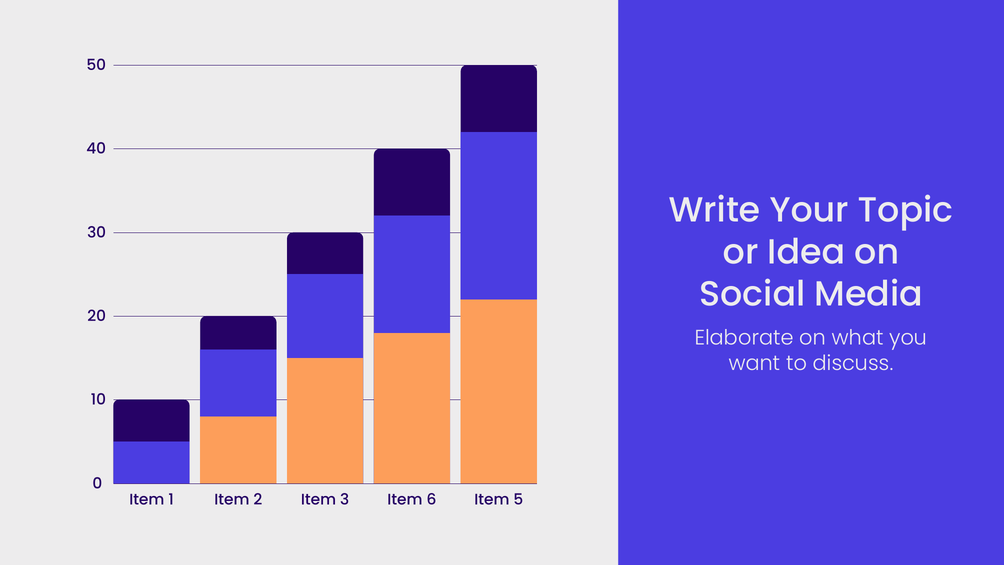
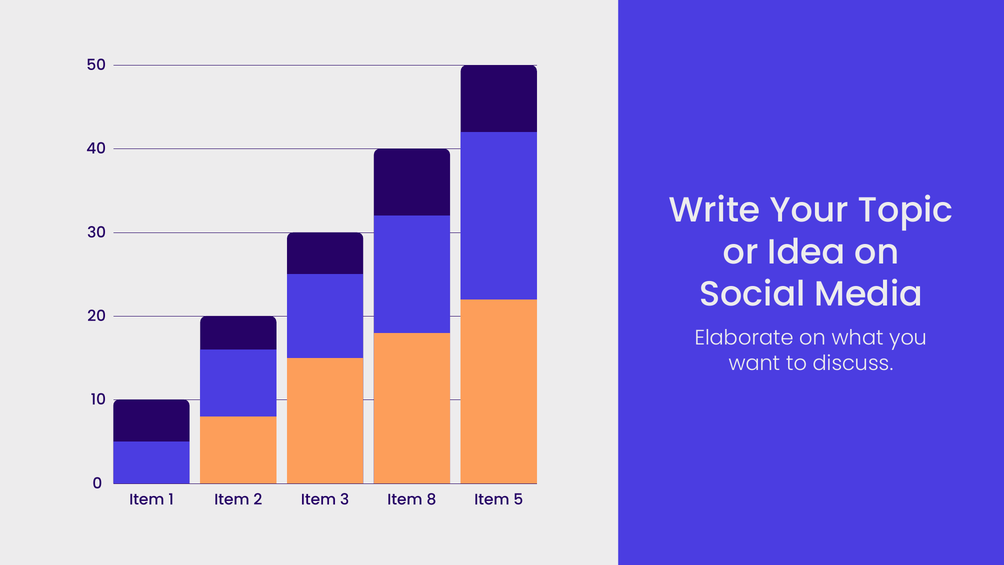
6: 6 -> 8
